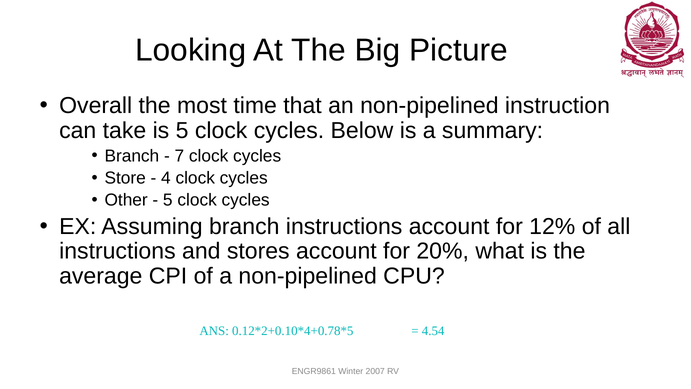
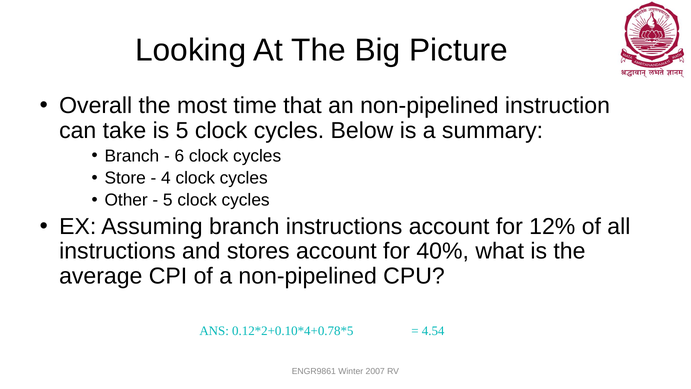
7: 7 -> 6
20%: 20% -> 40%
